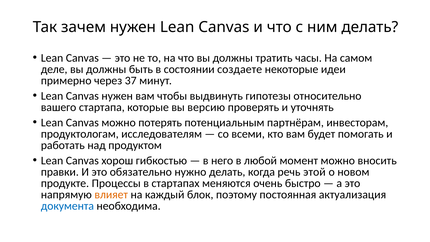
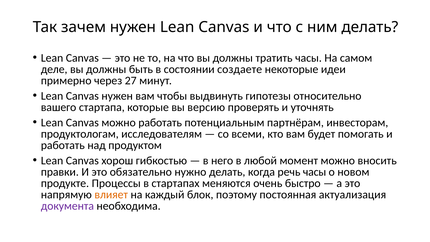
37: 37 -> 27
можно потерять: потерять -> работать
речь этой: этой -> часы
документа colour: blue -> purple
